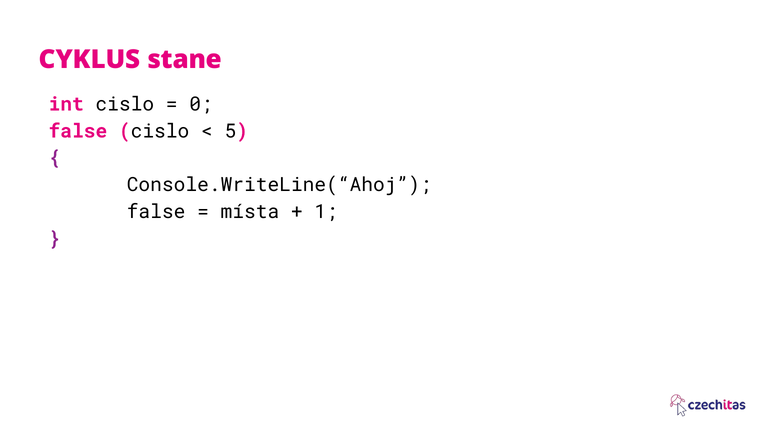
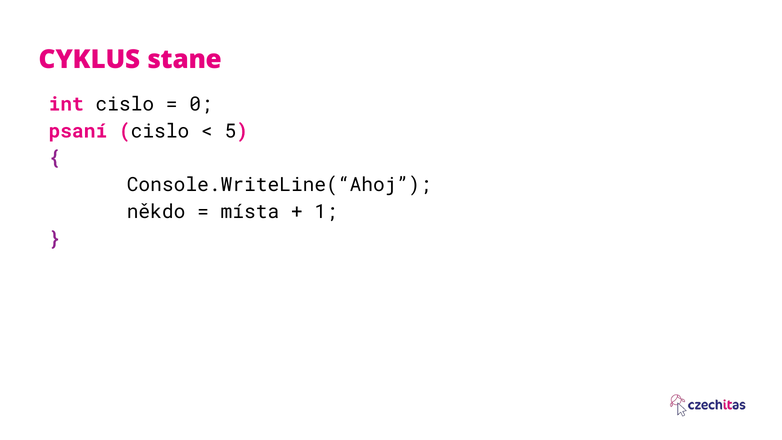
false at (78, 131): false -> psaní
false at (156, 212): false -> někdo
